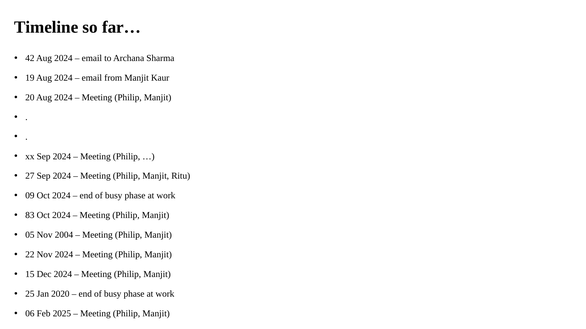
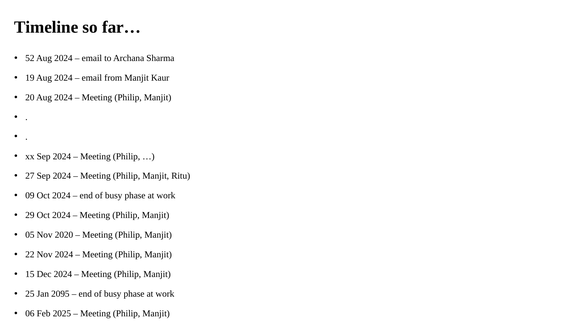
42: 42 -> 52
83: 83 -> 29
2004: 2004 -> 2020
2020: 2020 -> 2095
